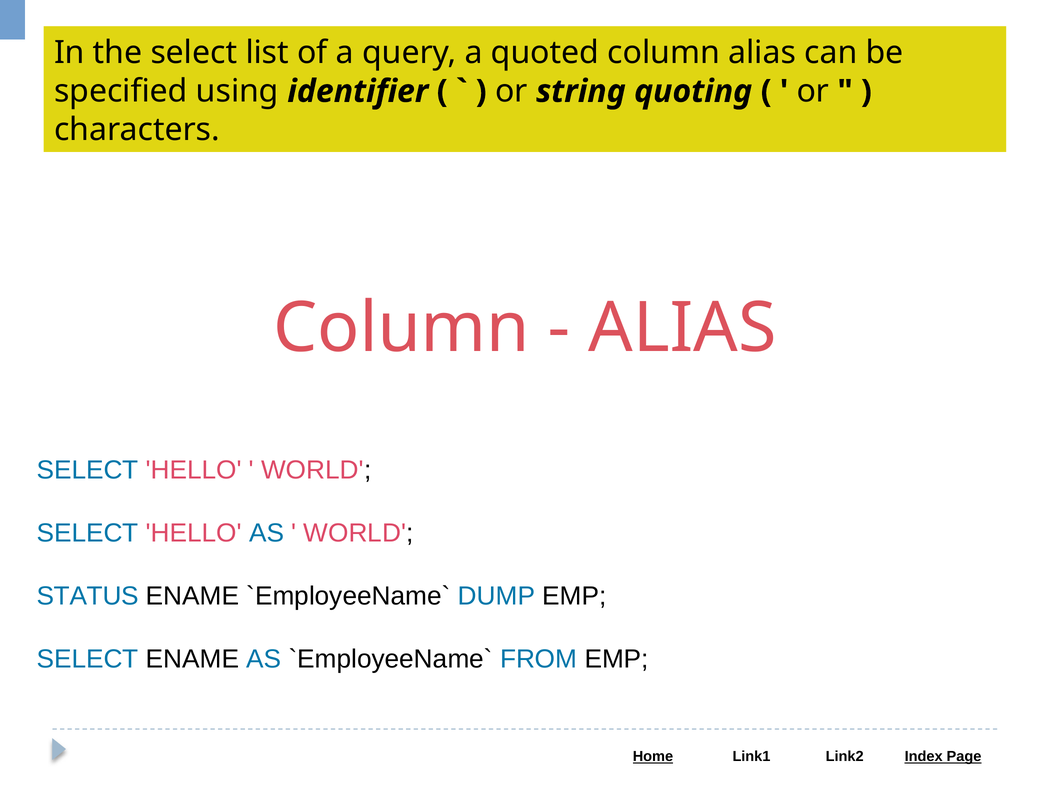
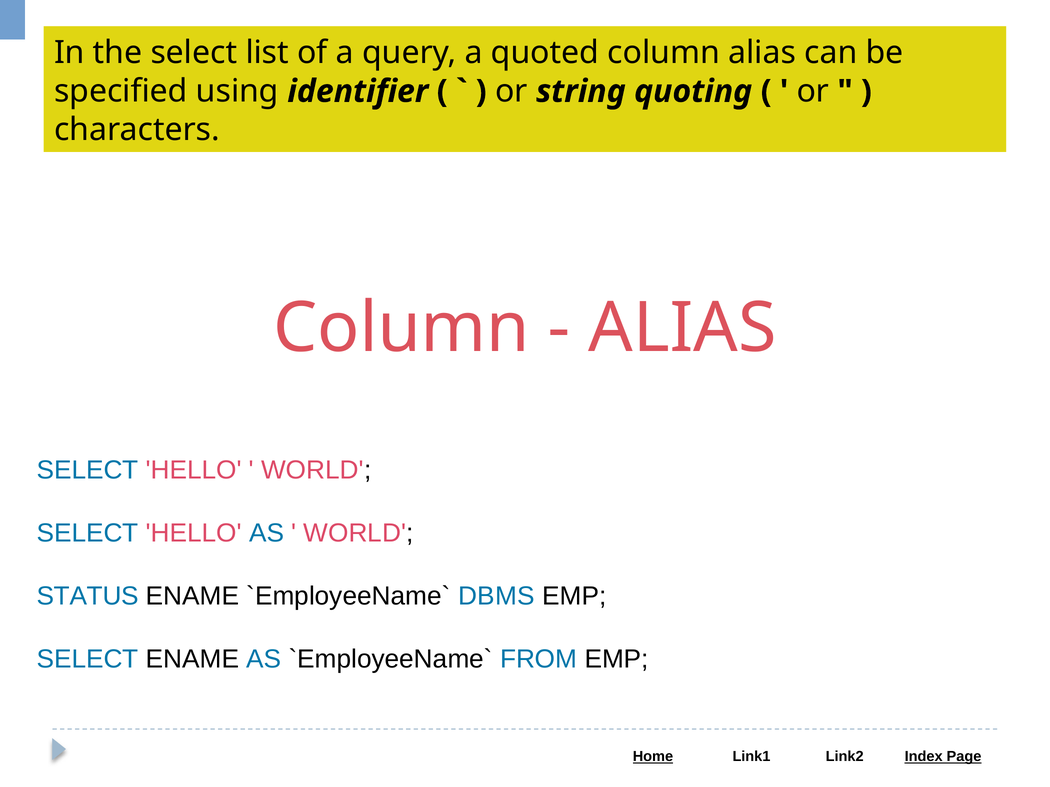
DUMP: DUMP -> DBMS
